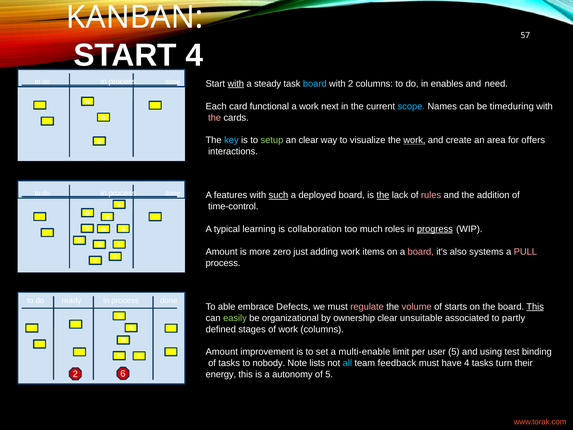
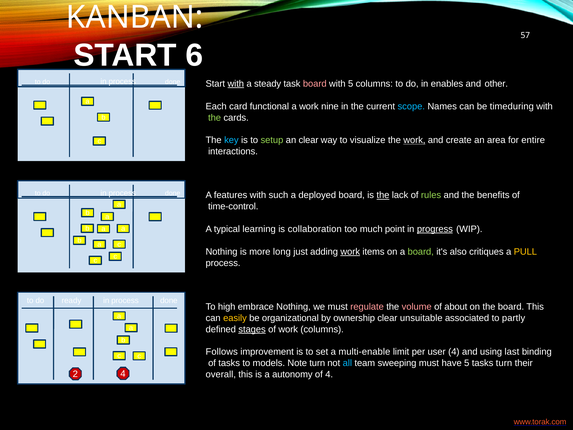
4 at (194, 55): 4 -> 6
board at (315, 84) colour: light blue -> pink
with 2: 2 -> 5
need: need -> other
next: next -> nine
the at (215, 118) colour: pink -> light green
offers: offers -> entire
such underline: present -> none
rules colour: pink -> light green
addition: addition -> benefits
roles: roles -> point
Amount at (222, 252): Amount -> Nothing
zero: zero -> long
work at (350, 252) underline: none -> present
board at (421, 252) colour: pink -> light green
systems: systems -> critiques
PULL colour: pink -> yellow
able: able -> high
embrace Defects: Defects -> Nothing
starts: starts -> about
This at (535, 307) underline: present -> none
easily colour: light green -> yellow
stages underline: none -> present
Amount at (222, 352): Amount -> Follows
user 5: 5 -> 4
test: test -> last
nobody: nobody -> models
Note lists: lists -> turn
feedback: feedback -> sweeping
have 4: 4 -> 5
2 6: 6 -> 4
energy: energy -> overall
of 5: 5 -> 4
